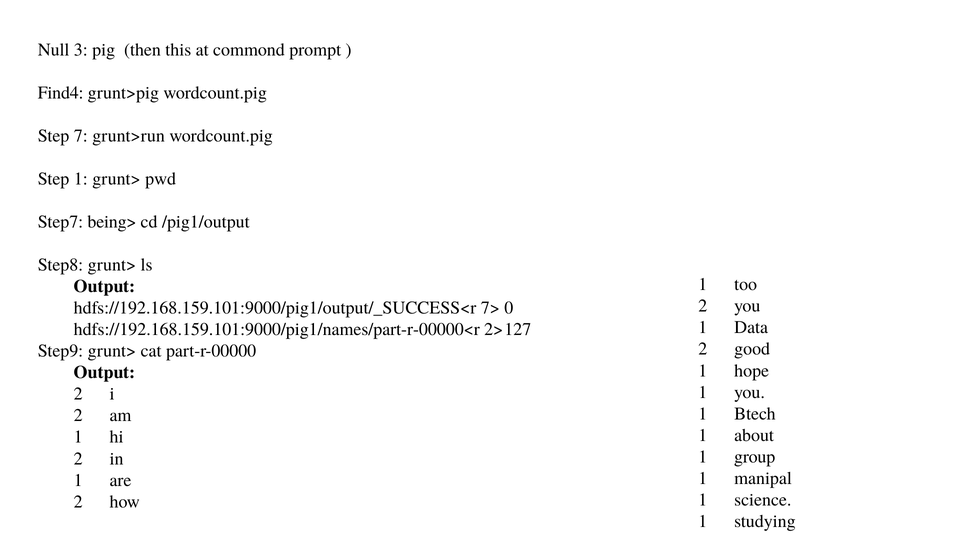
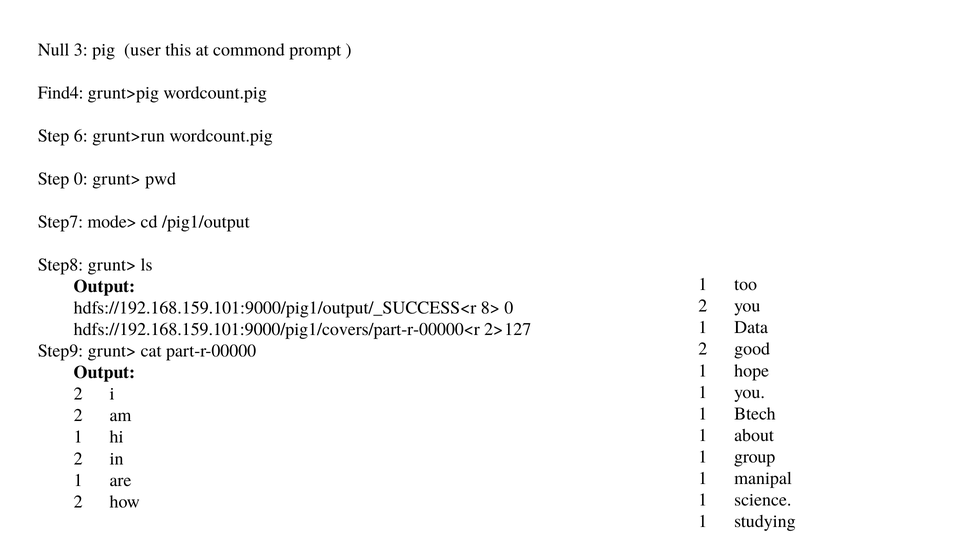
then: then -> user
7: 7 -> 6
Step 1: 1 -> 0
being>: being> -> mode>
7>: 7> -> 8>
hdfs://192.168.159.101:9000/pig1/names/part-r-00000<r: hdfs://192.168.159.101:9000/pig1/names/part-r-00000<r -> hdfs://192.168.159.101:9000/pig1/covers/part-r-00000<r
